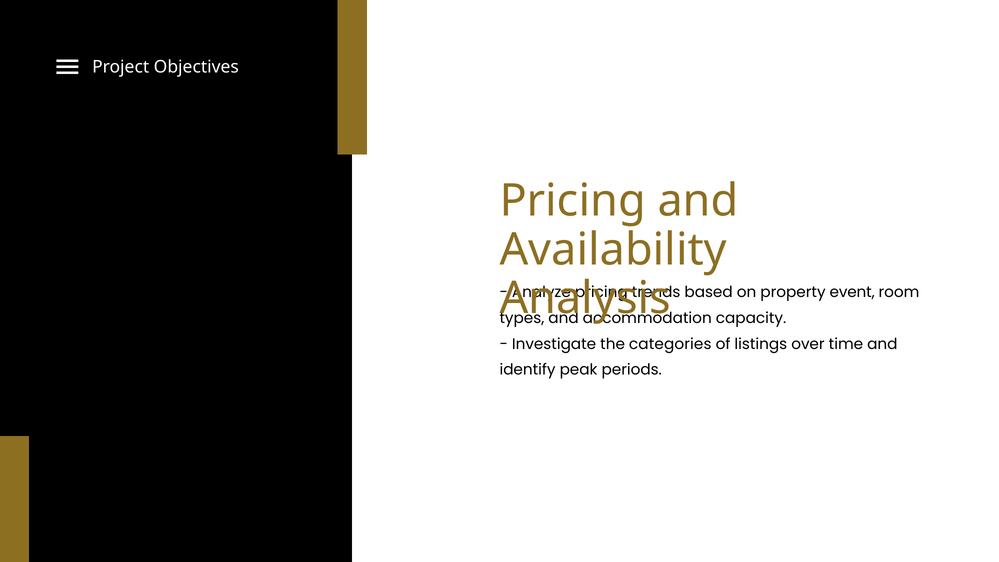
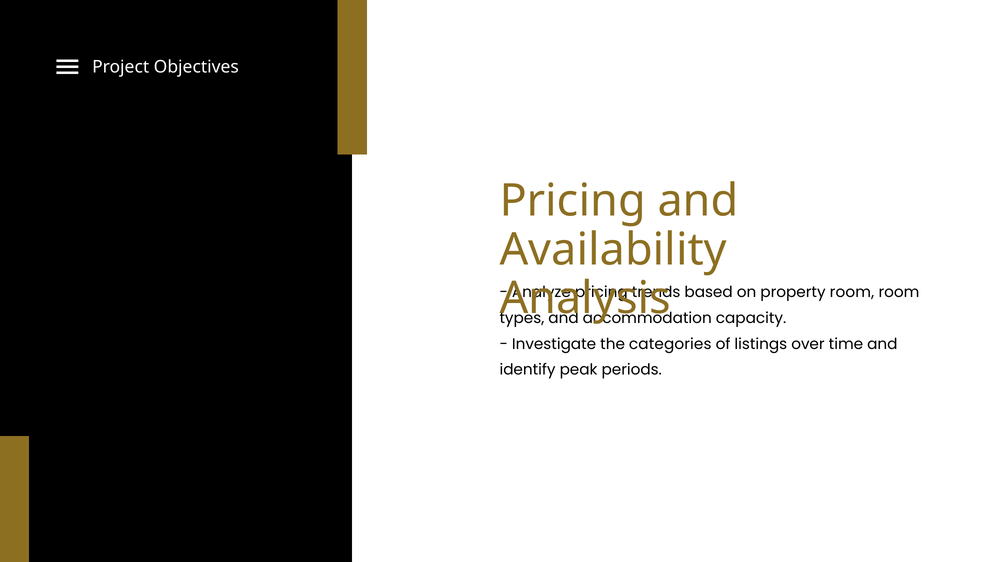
property event: event -> room
